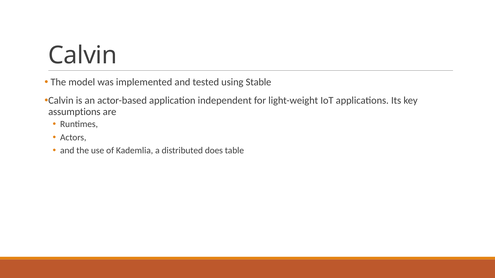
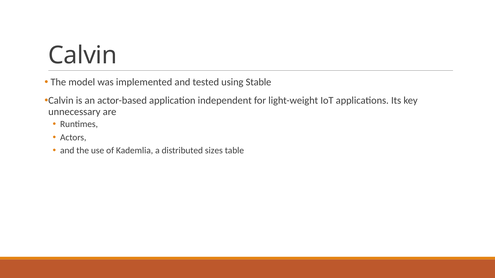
assumptions: assumptions -> unnecessary
does: does -> sizes
